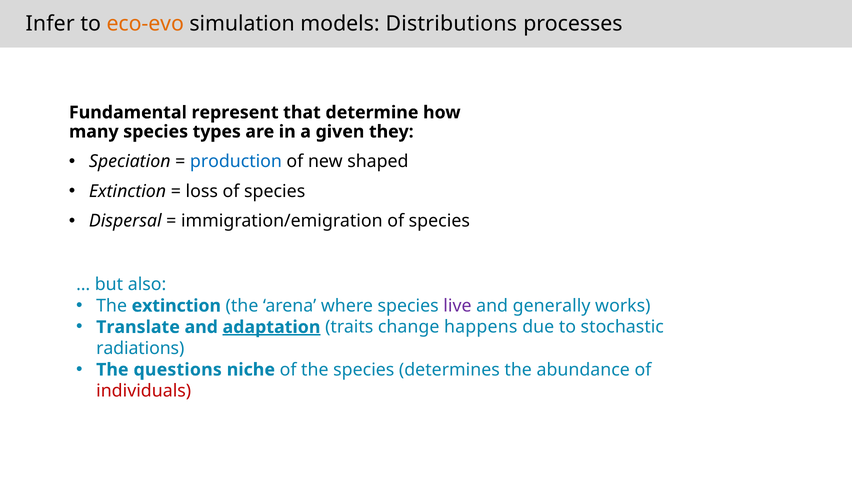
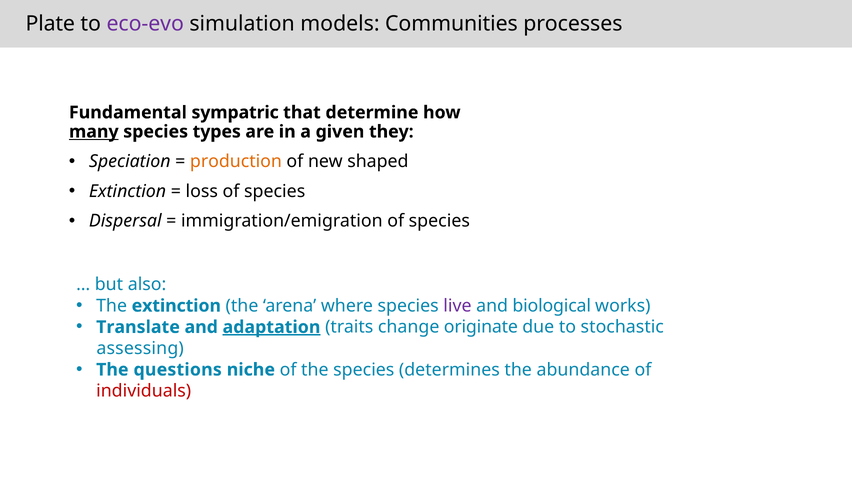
Infer: Infer -> Plate
eco-evo colour: orange -> purple
Distributions: Distributions -> Communities
represent: represent -> sympatric
many underline: none -> present
production colour: blue -> orange
generally: generally -> biological
happens: happens -> originate
radiations: radiations -> assessing
